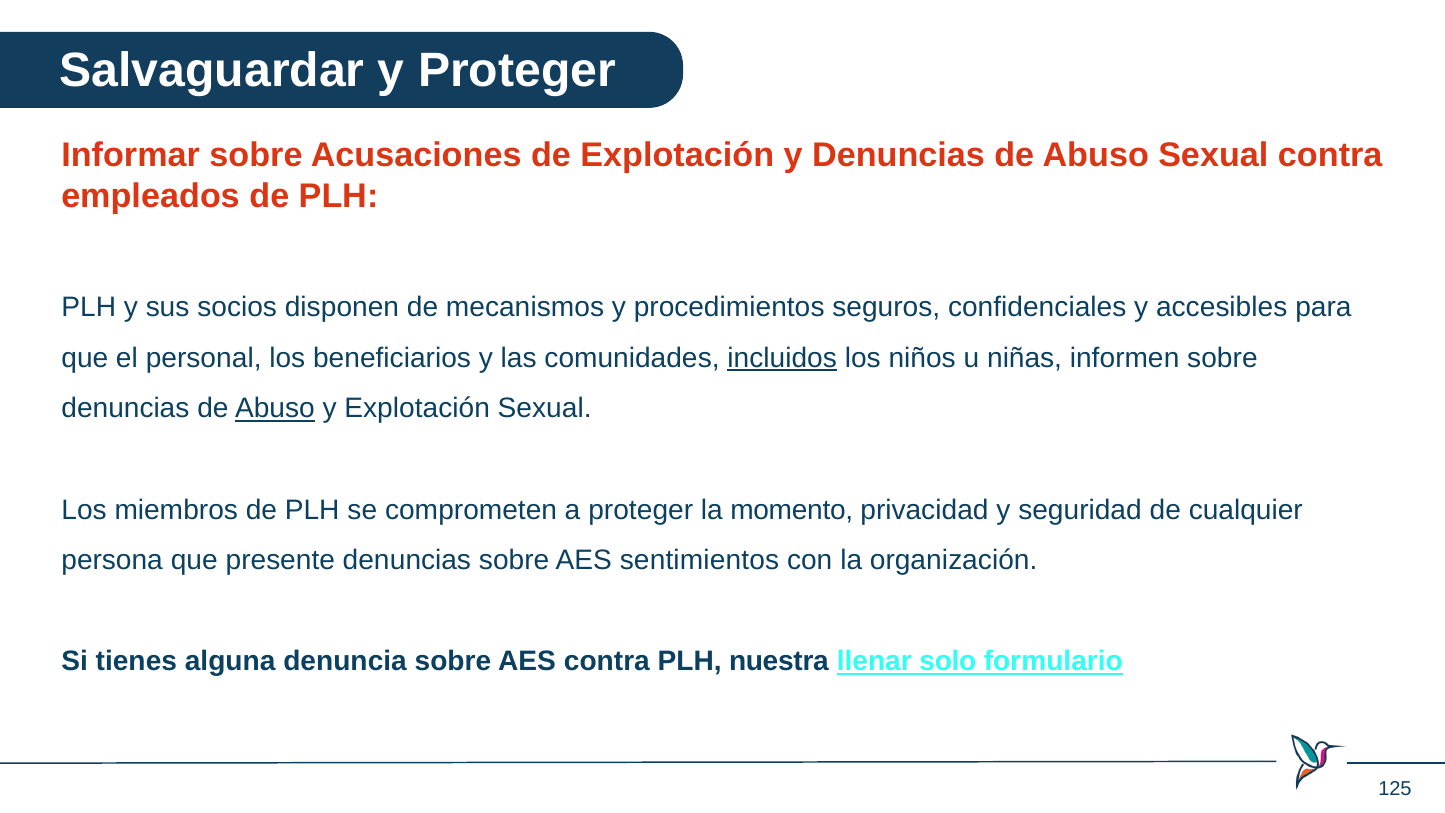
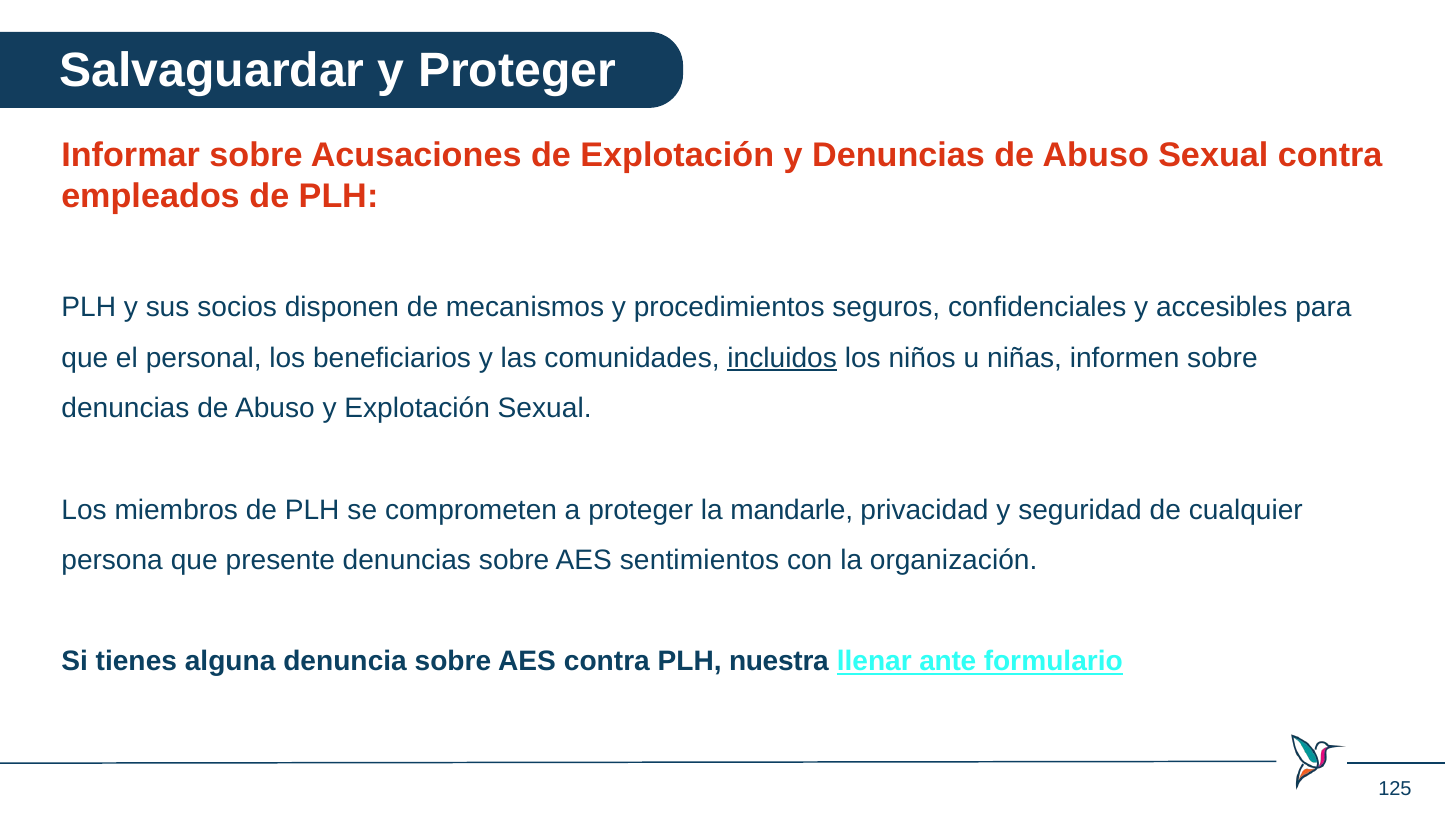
Abuso at (275, 409) underline: present -> none
momento: momento -> mandarle
solo: solo -> ante
